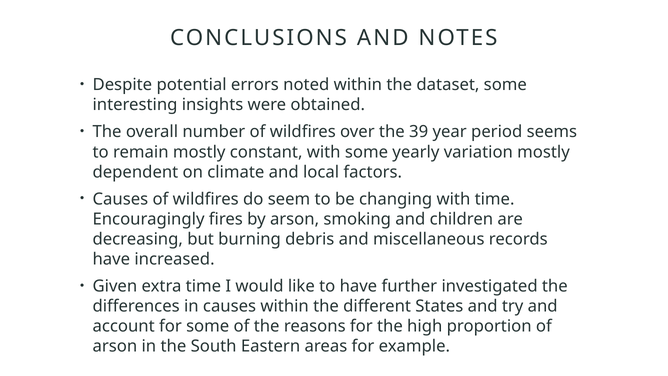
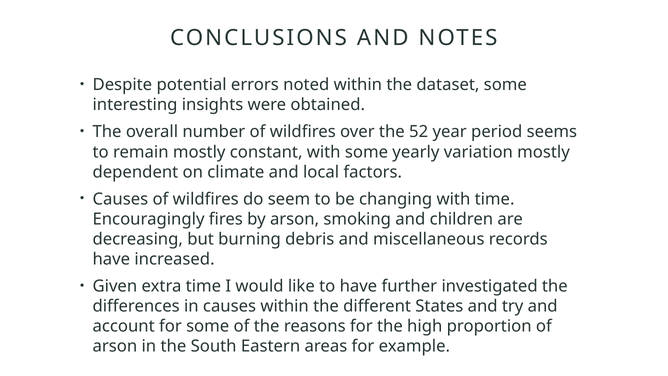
39: 39 -> 52
